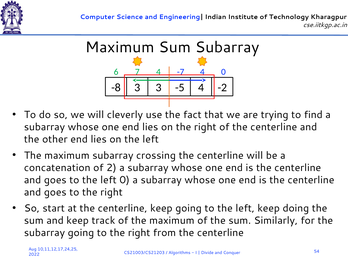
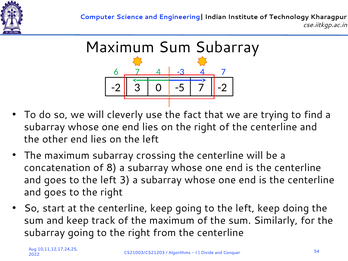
-7: -7 -> -3
6 0: 0 -> 7
-8 at (116, 87): -8 -> -2
3 3: 3 -> 0
-5 4: 4 -> 7
2: 2 -> 8
left 0: 0 -> 3
